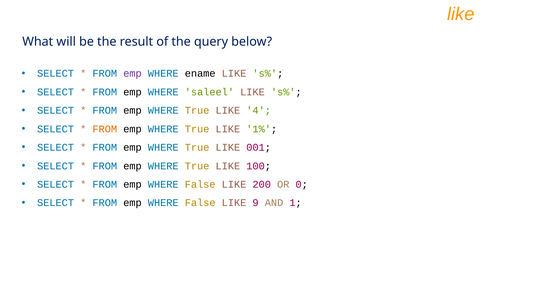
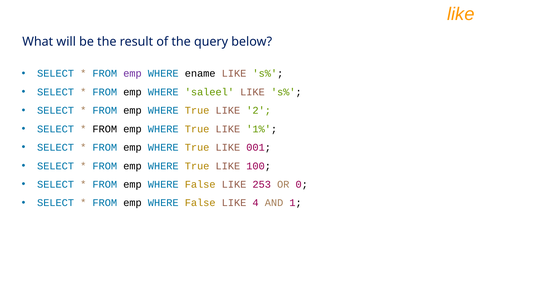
4: 4 -> 2
FROM at (105, 129) colour: orange -> black
200: 200 -> 253
9: 9 -> 4
